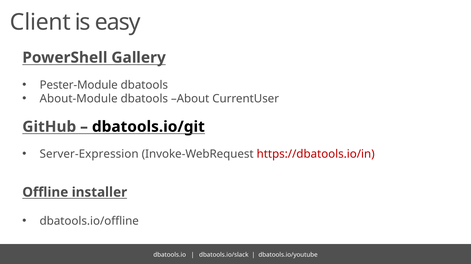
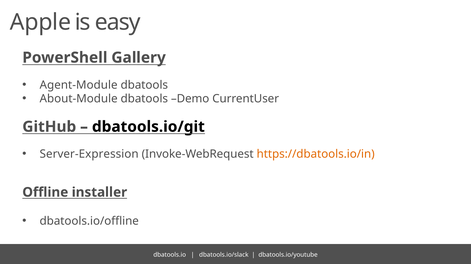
Client: Client -> Apple
Pester-Module: Pester-Module -> Agent-Module
About: About -> Demo
https://dbatools.io/in colour: red -> orange
